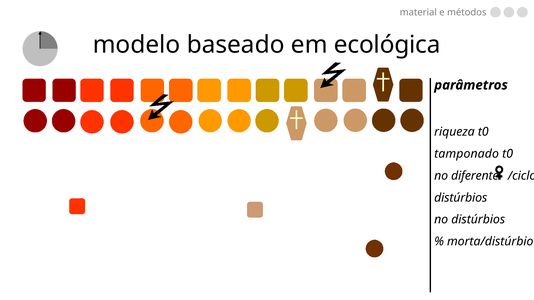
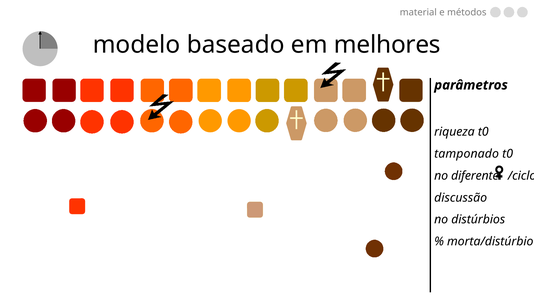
ecológica: ecológica -> melhores
distúrbios at (461, 198): distúrbios -> discussão
